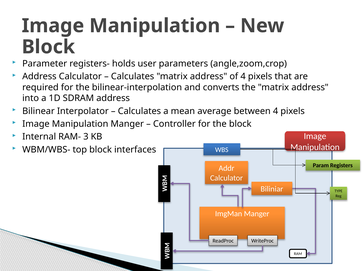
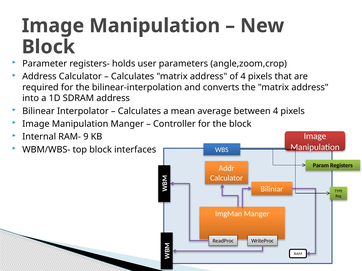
3: 3 -> 9
